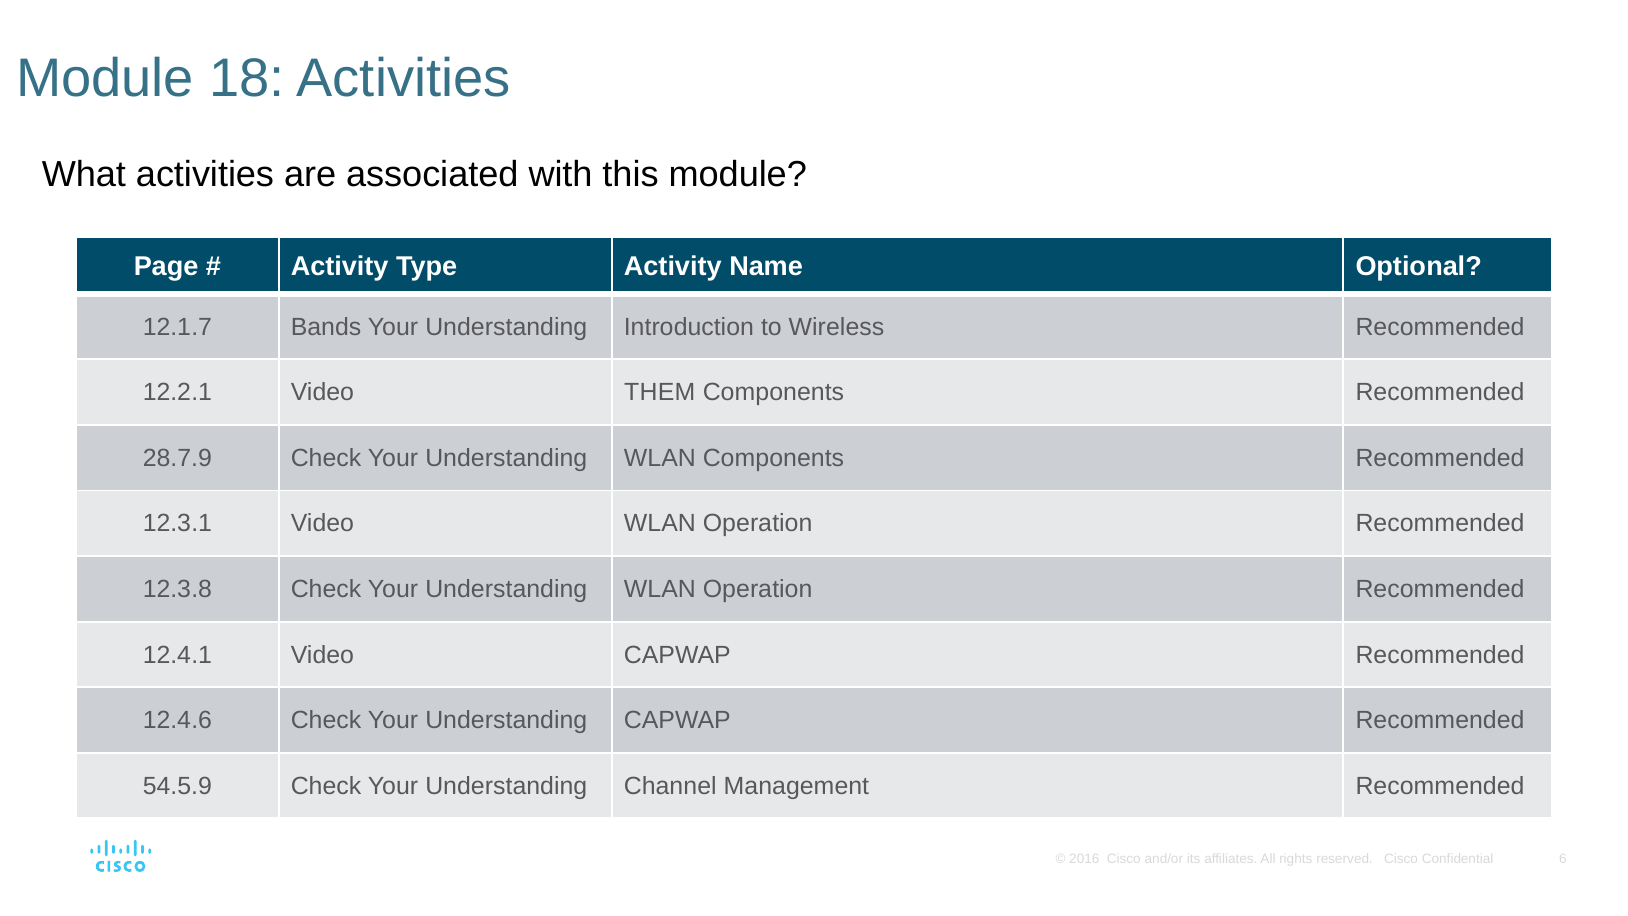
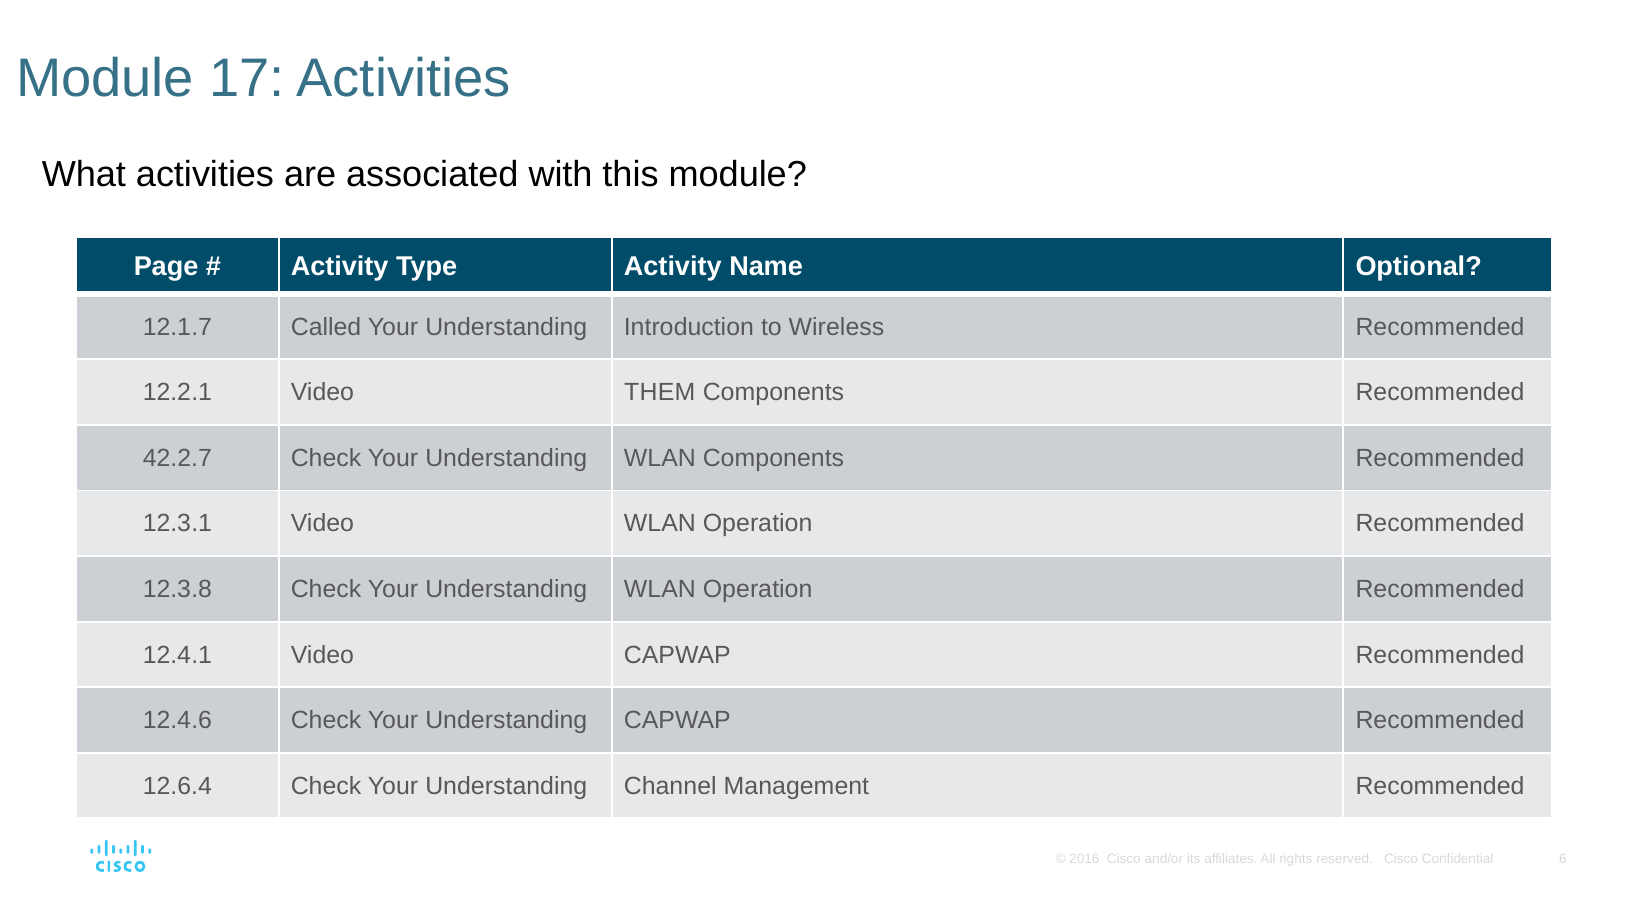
18: 18 -> 17
Bands: Bands -> Called
28.7.9: 28.7.9 -> 42.2.7
54.5.9: 54.5.9 -> 12.6.4
